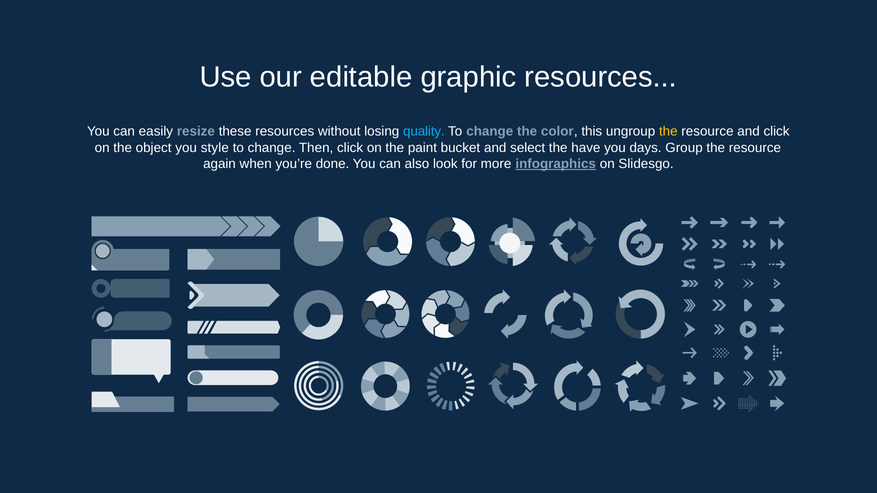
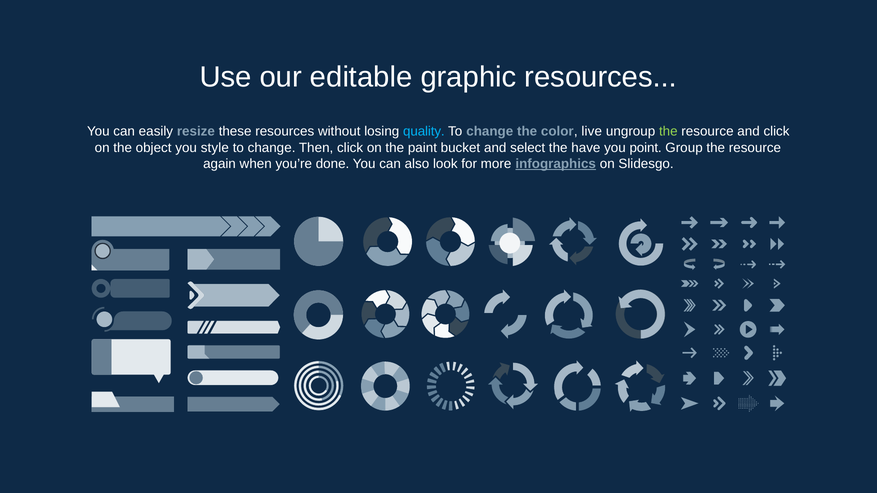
this: this -> live
the at (668, 132) colour: yellow -> light green
days: days -> point
